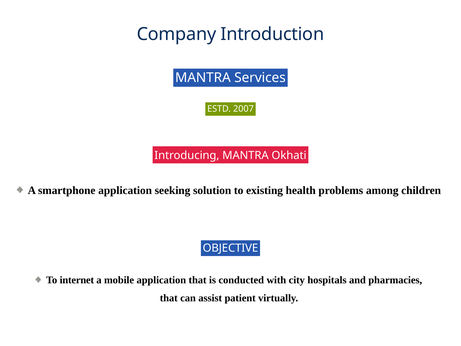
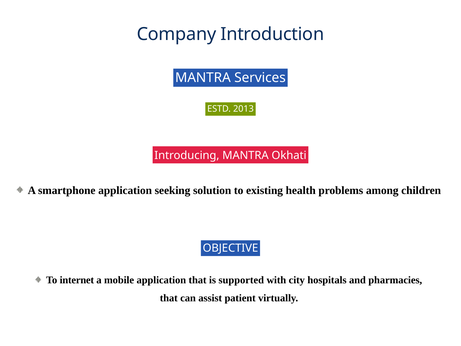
2007: 2007 -> 2013
conducted: conducted -> supported
